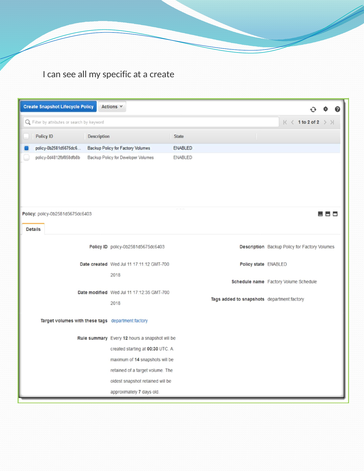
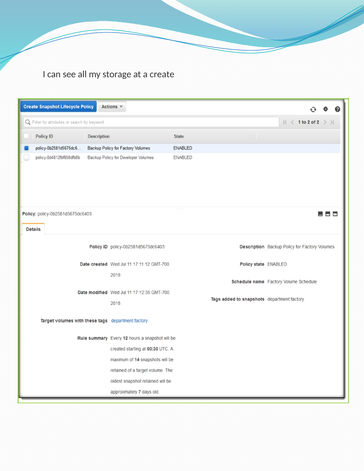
specific: specific -> storage
